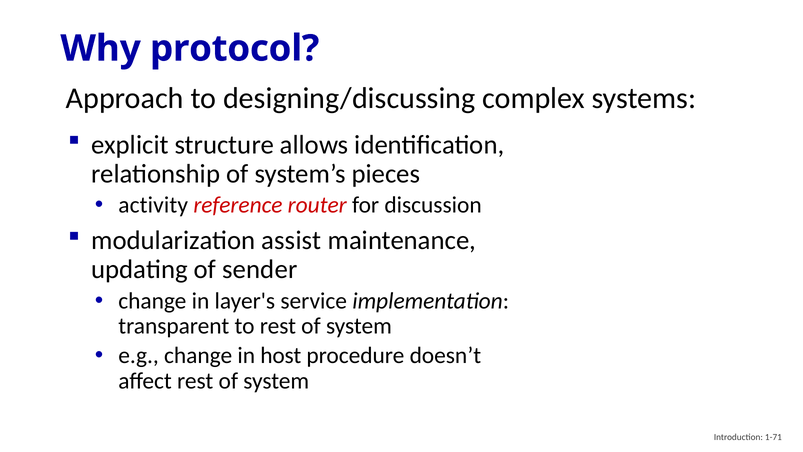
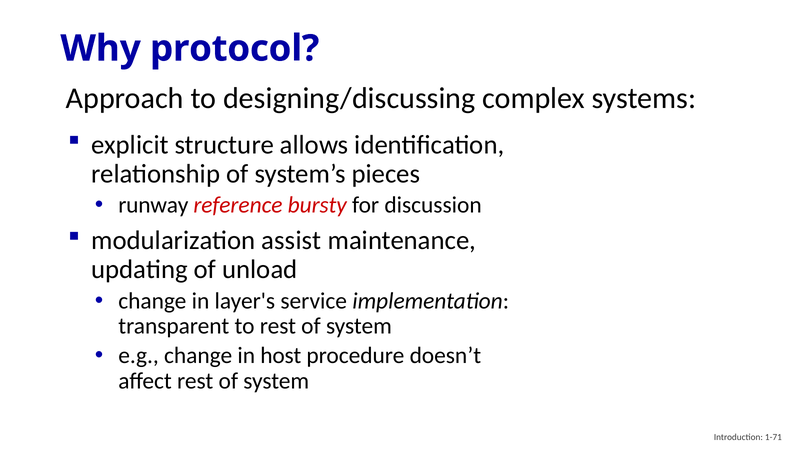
activity: activity -> runway
router: router -> bursty
sender: sender -> unload
